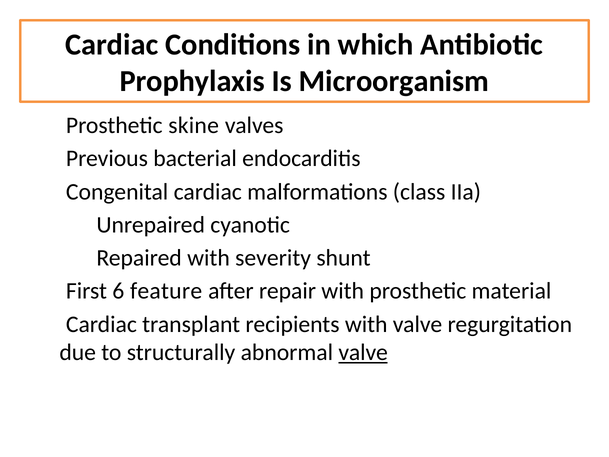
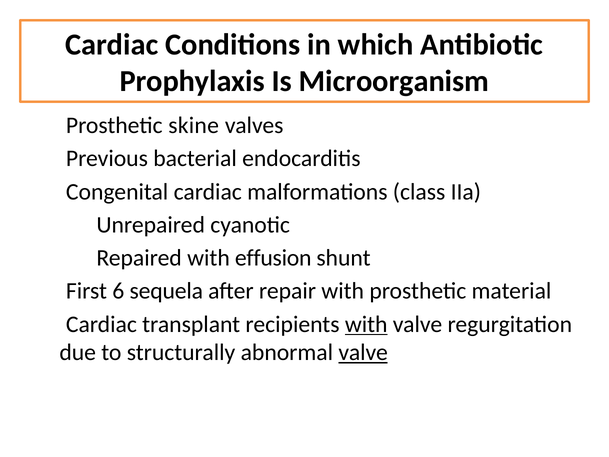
severity: severity -> effusion
feature: feature -> sequela
with at (366, 324) underline: none -> present
